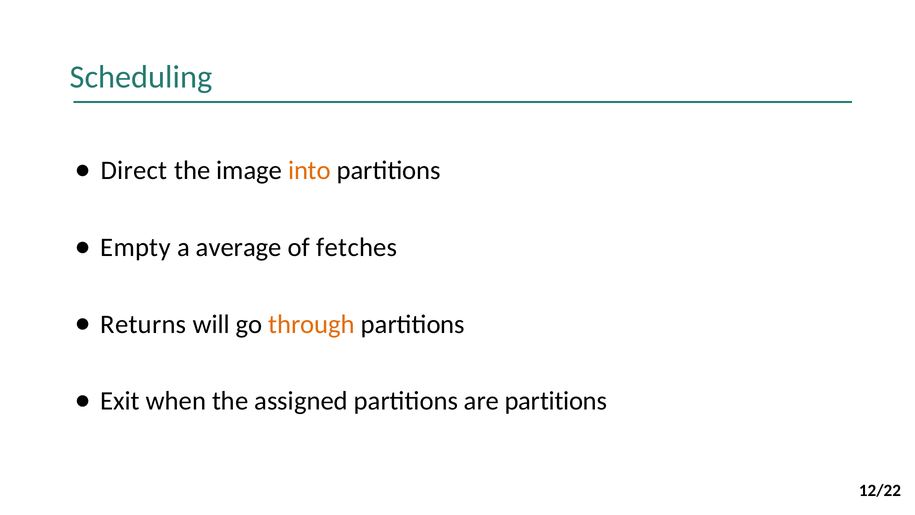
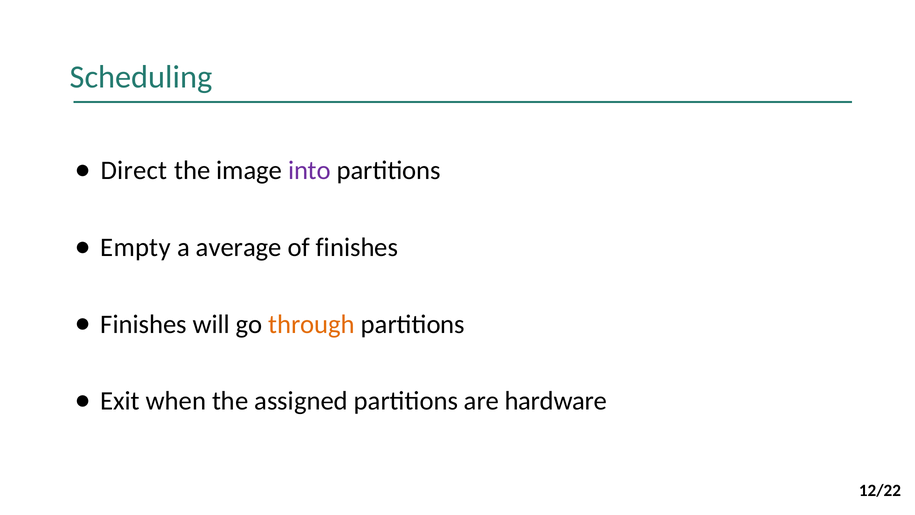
into colour: orange -> purple
of fetches: fetches -> finishes
Returns at (143, 324): Returns -> Finishes
are partitions: partitions -> hardware
